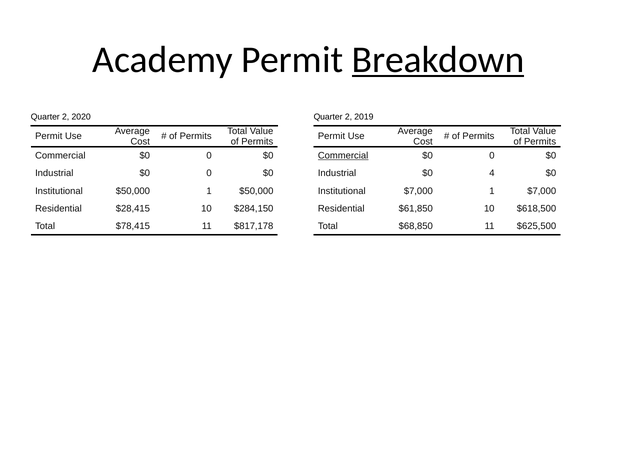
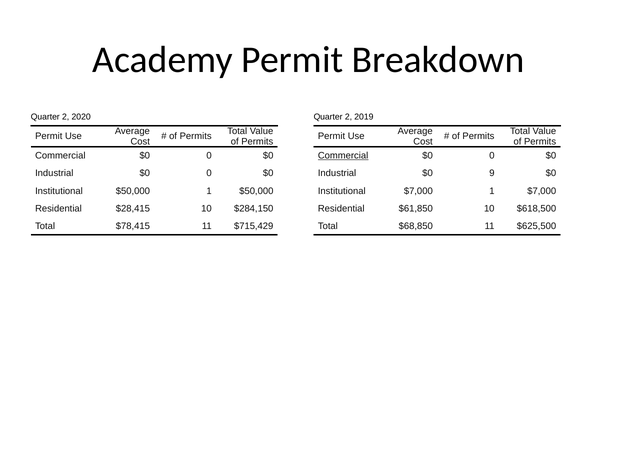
Breakdown underline: present -> none
4: 4 -> 9
$817,178: $817,178 -> $715,429
